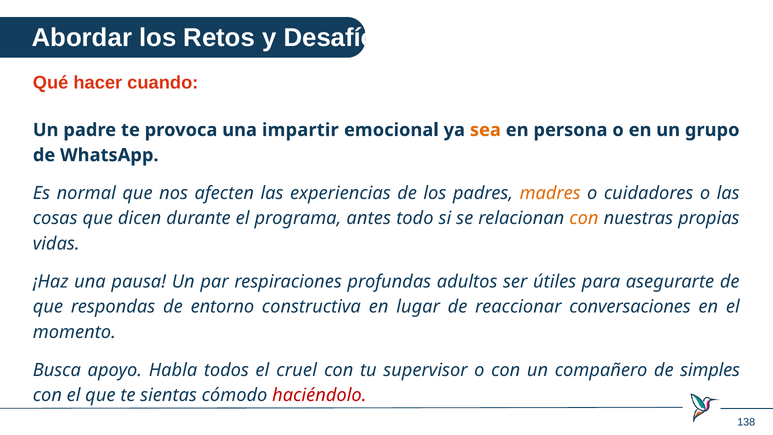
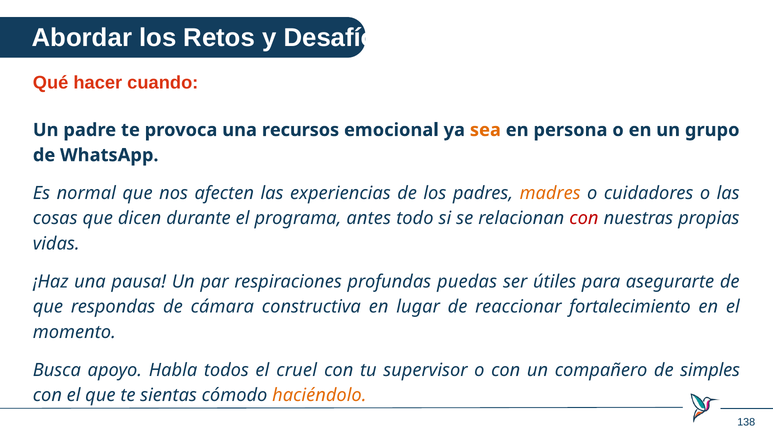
impartir: impartir -> recursos
con at (584, 218) colour: orange -> red
adultos: adultos -> puedas
entorno: entorno -> cámara
conversaciones: conversaciones -> fortalecimiento
haciéndolo colour: red -> orange
